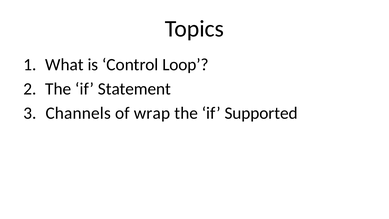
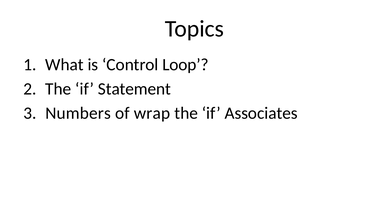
Channels: Channels -> Numbers
Supported: Supported -> Associates
